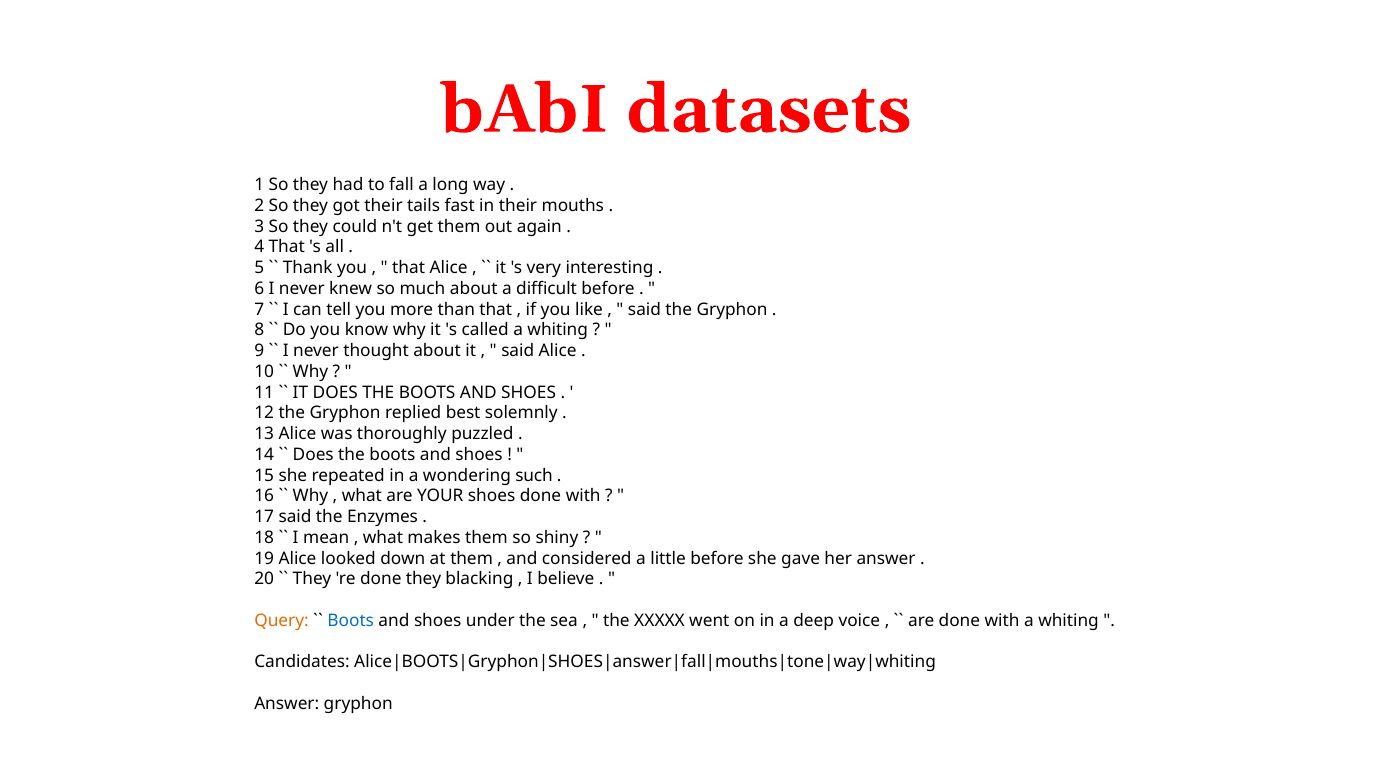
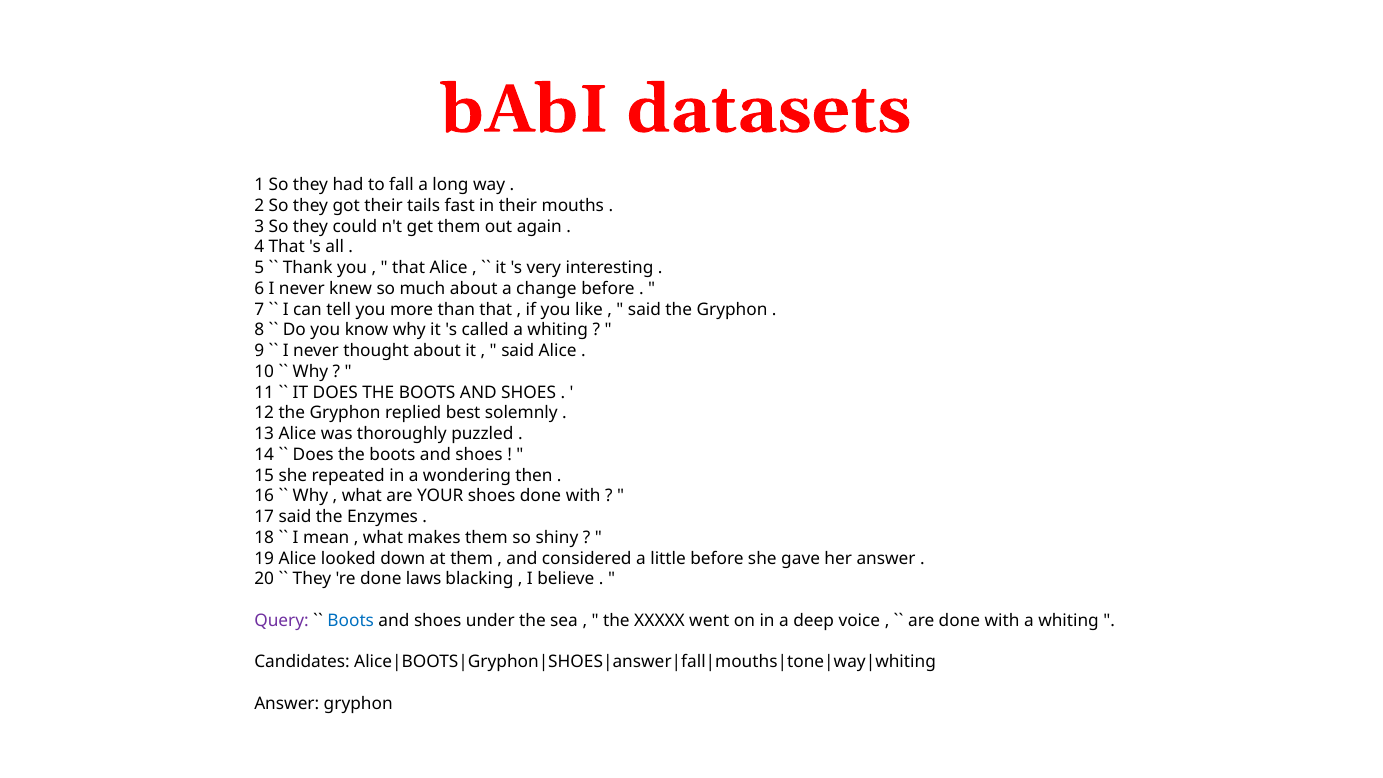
difficult: difficult -> change
such: such -> then
done they: they -> laws
Query colour: orange -> purple
